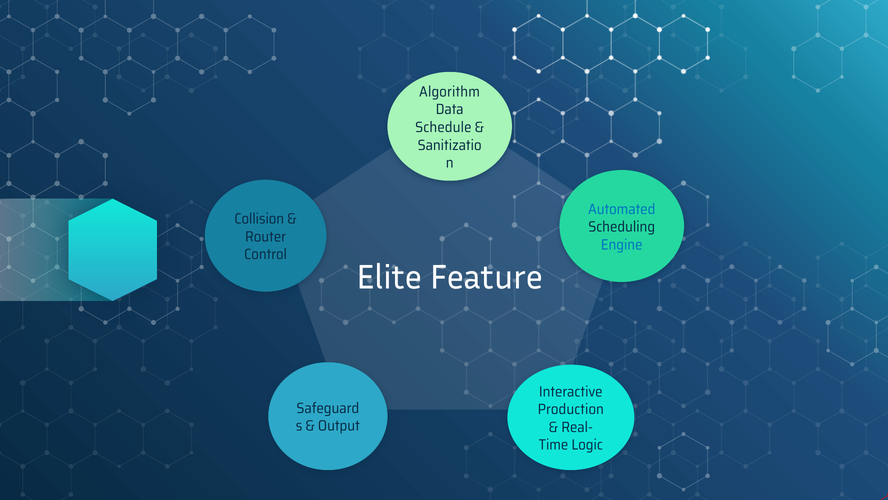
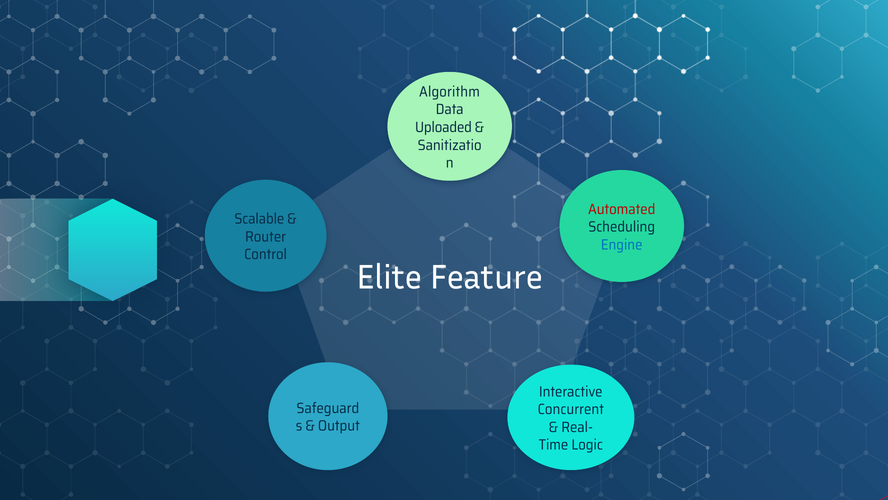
Schedule: Schedule -> Uploaded
Automated colour: blue -> red
Collision: Collision -> Scalable
Production: Production -> Concurrent
